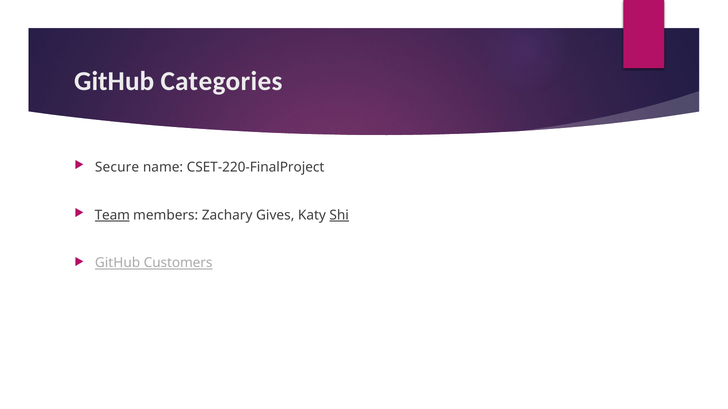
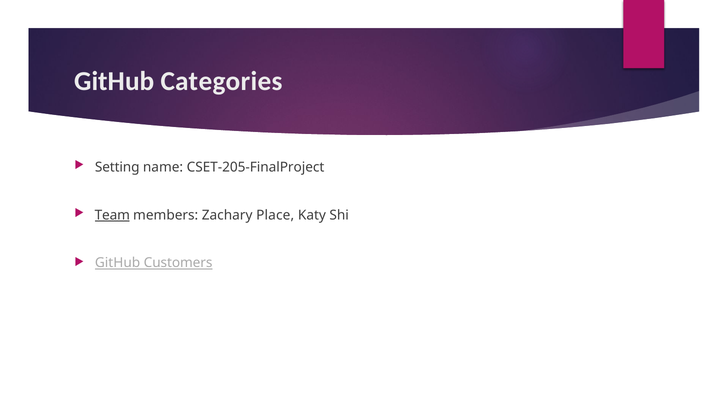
Secure: Secure -> Setting
CSET-220-FinalProject: CSET-220-FinalProject -> CSET-205-FinalProject
Gives: Gives -> Place
Shi underline: present -> none
